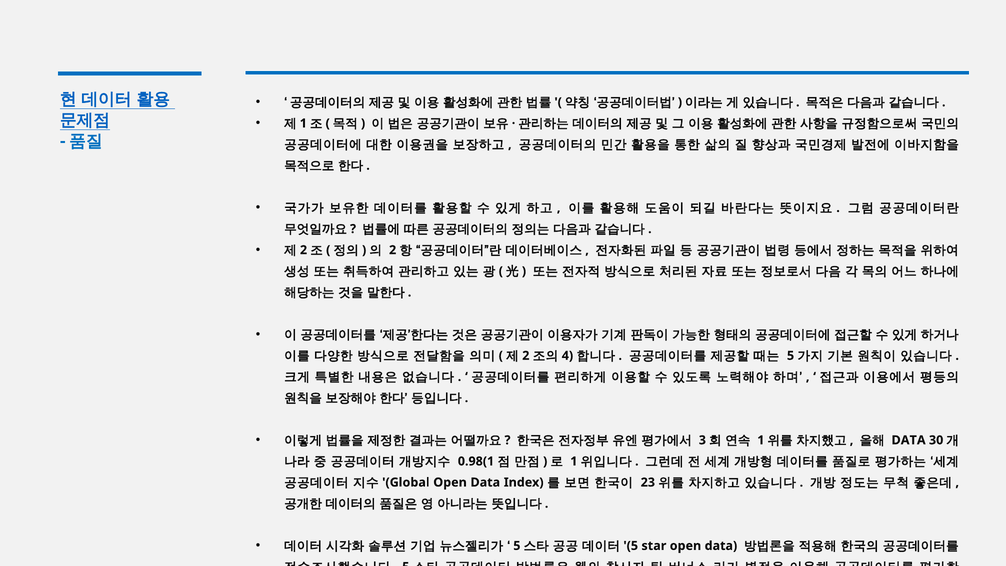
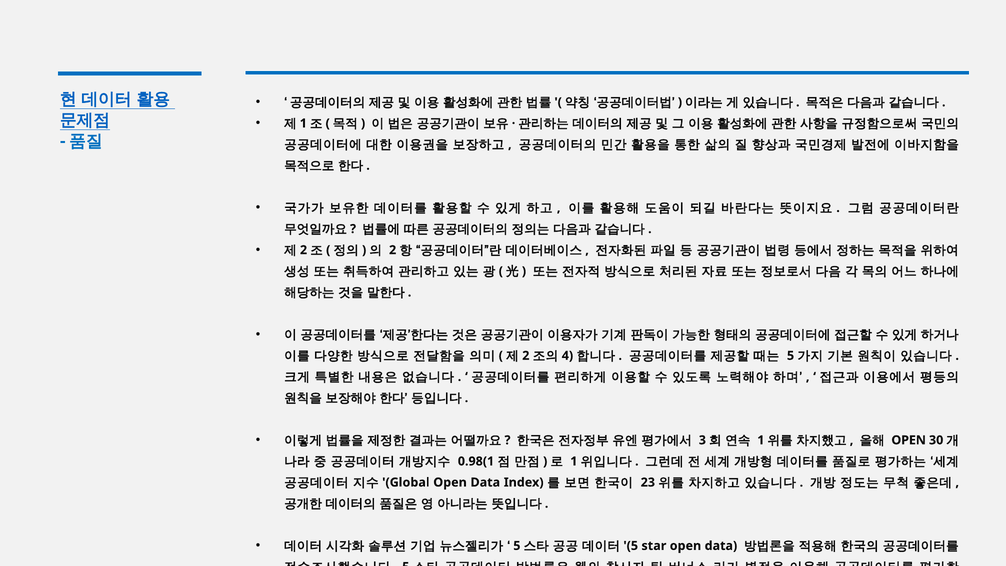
DATA at (909, 440): DATA -> OPEN
